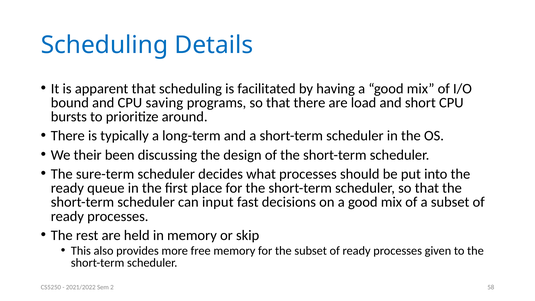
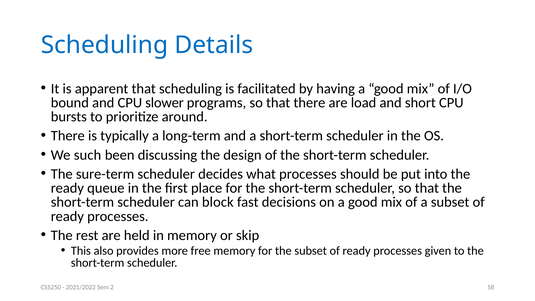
saving: saving -> slower
their: their -> such
input: input -> block
